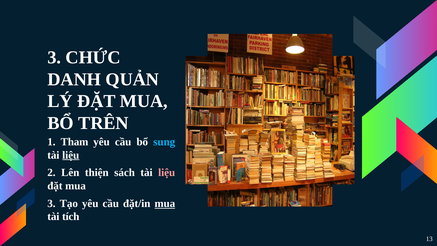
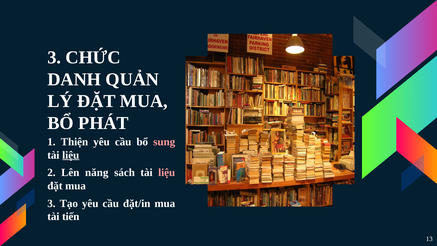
TRÊN: TRÊN -> PHÁT
Tham: Tham -> Thiện
sung colour: light blue -> pink
thiện: thiện -> năng
mua at (165, 203) underline: present -> none
tích: tích -> tiến
